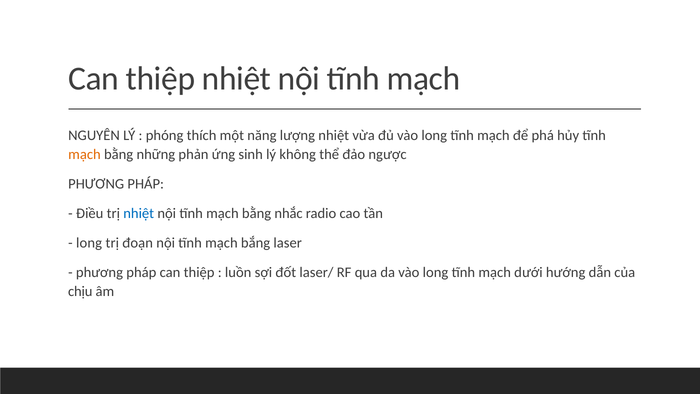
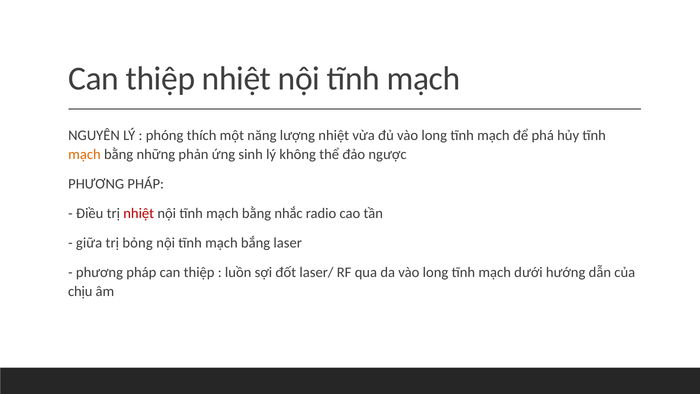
nhiệt at (139, 213) colour: blue -> red
long at (89, 243): long -> giữa
đoạn: đoạn -> bỏng
